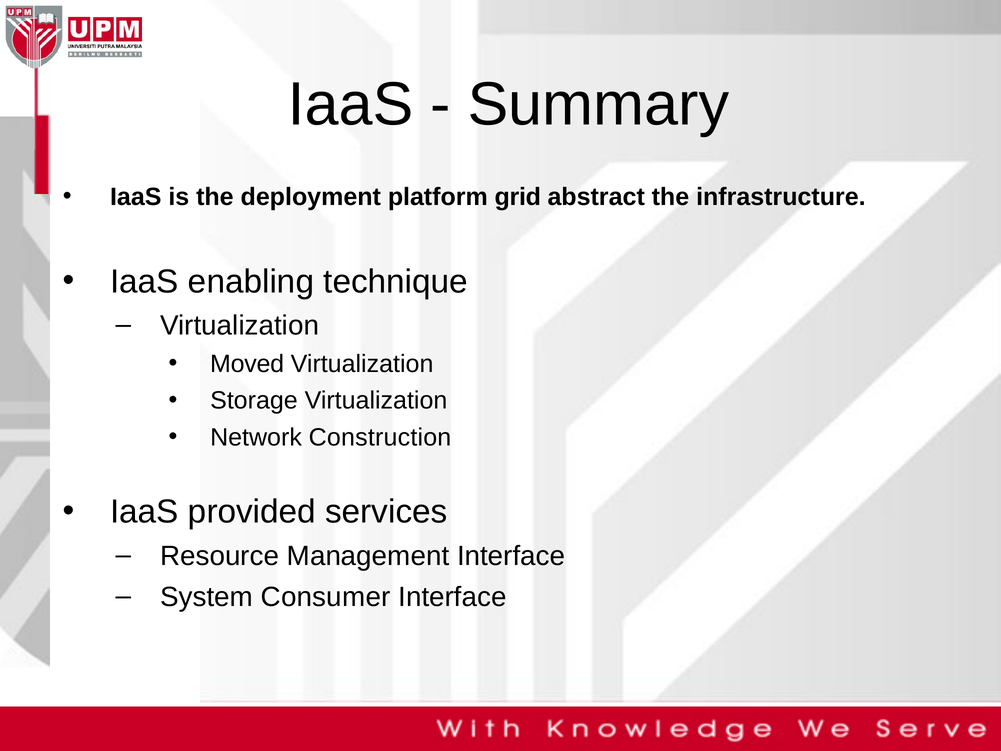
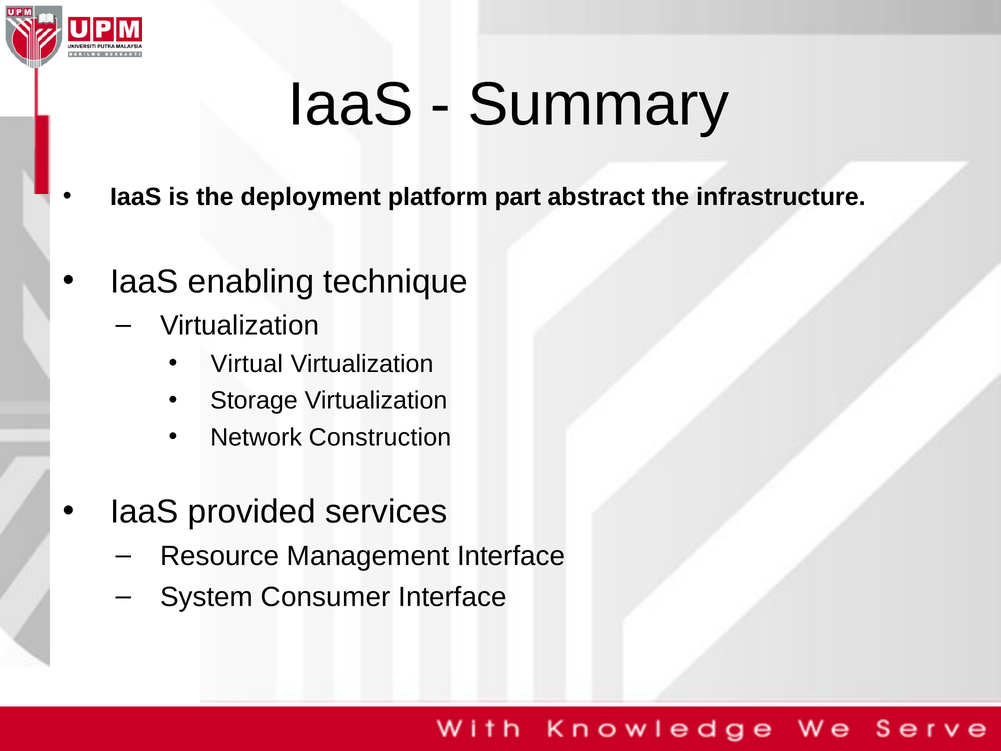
grid: grid -> part
Moved: Moved -> Virtual
